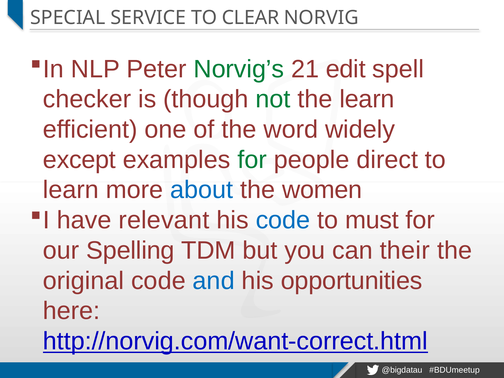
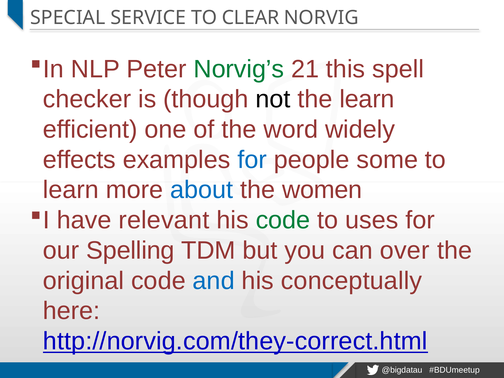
edit: edit -> this
not colour: green -> black
except: except -> effects
for at (252, 160) colour: green -> blue
direct: direct -> some
code at (283, 220) colour: blue -> green
must: must -> uses
their: their -> over
opportunities: opportunities -> conceptually
http://norvig.com/want-correct.html: http://norvig.com/want-correct.html -> http://norvig.com/they-correct.html
